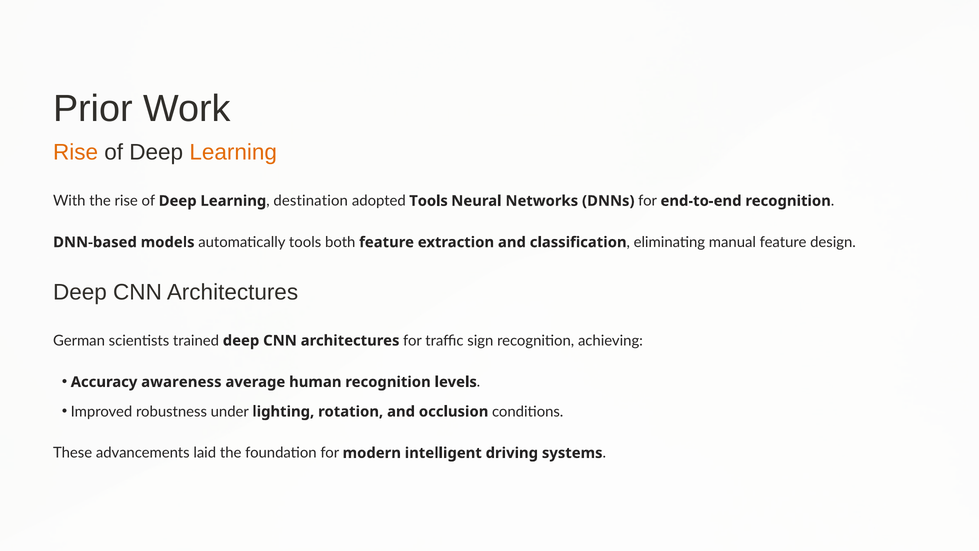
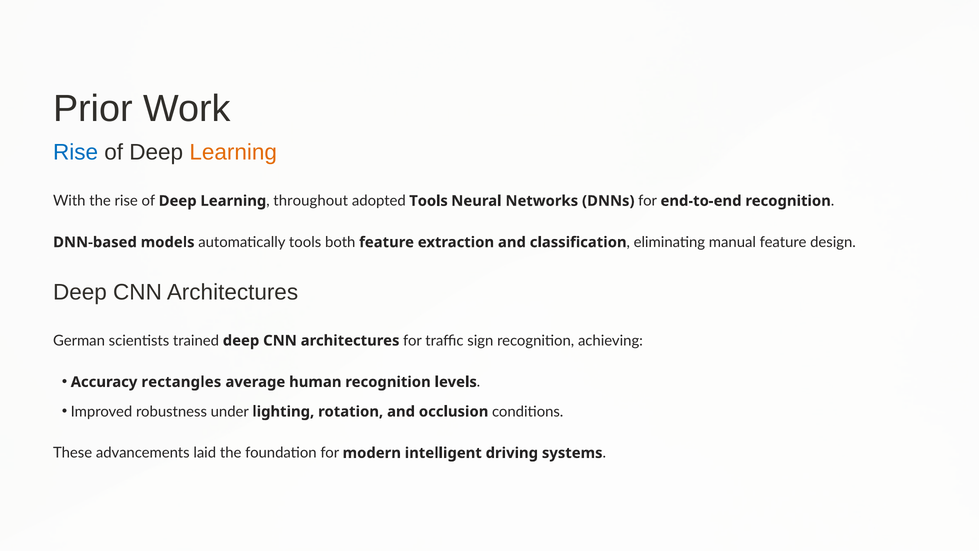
Rise at (76, 152) colour: orange -> blue
destination: destination -> throughout
awareness: awareness -> rectangles
